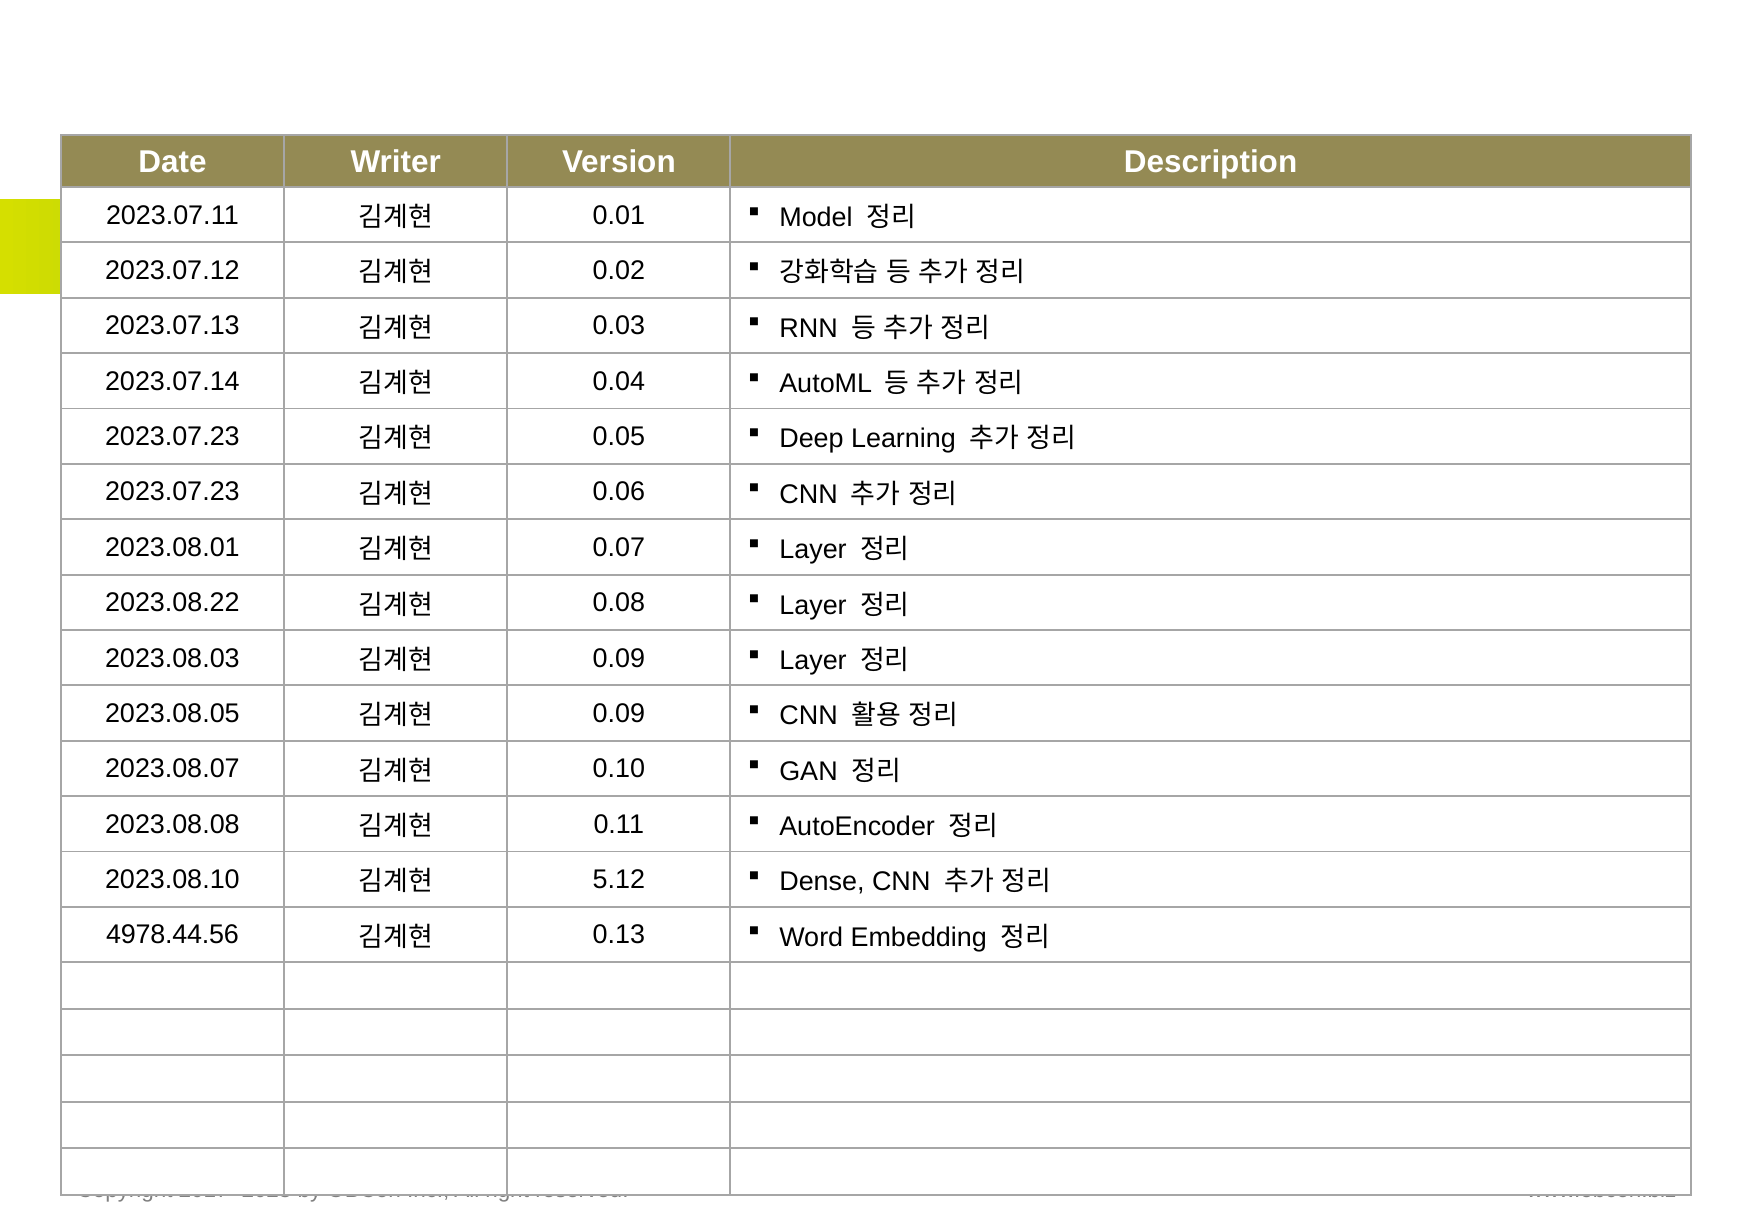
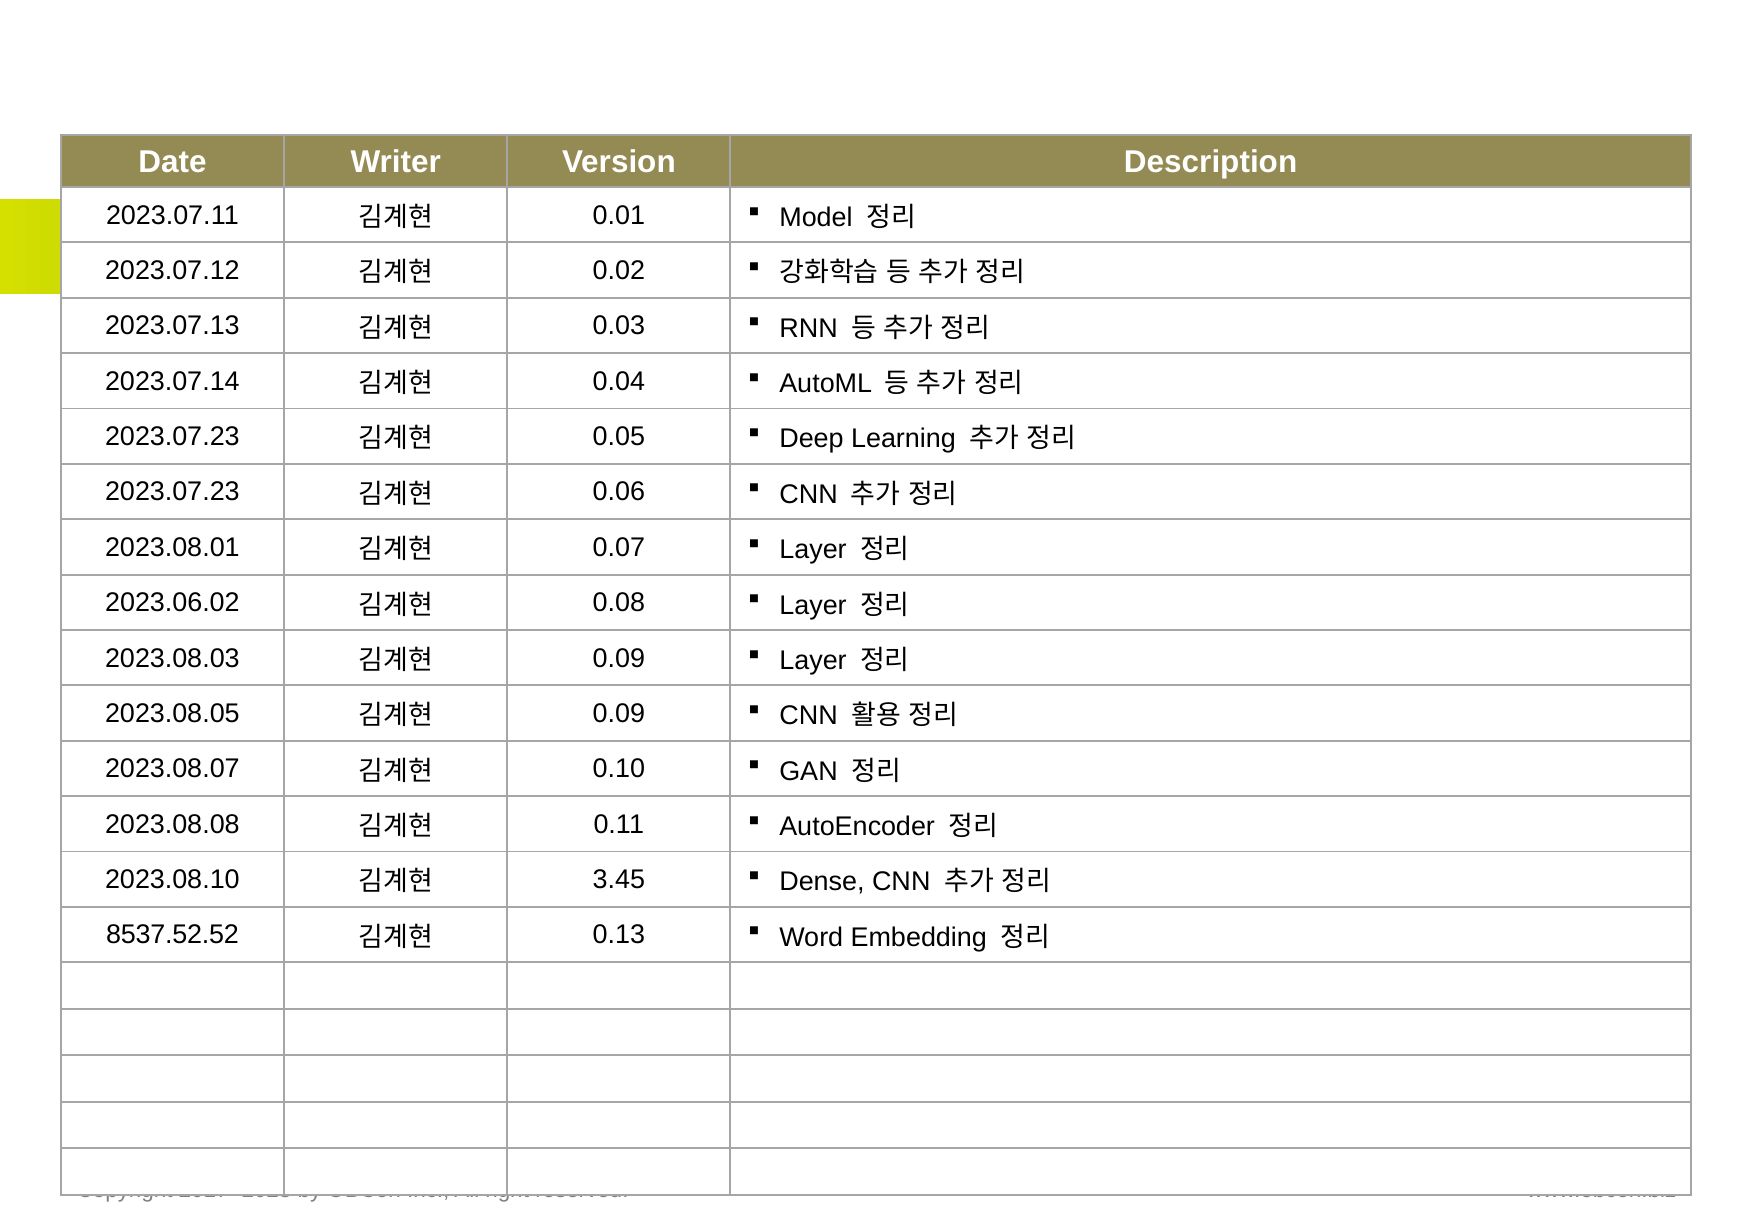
2023.08.22: 2023.08.22 -> 2023.06.02
5.12: 5.12 -> 3.45
4978.44.56: 4978.44.56 -> 8537.52.52
